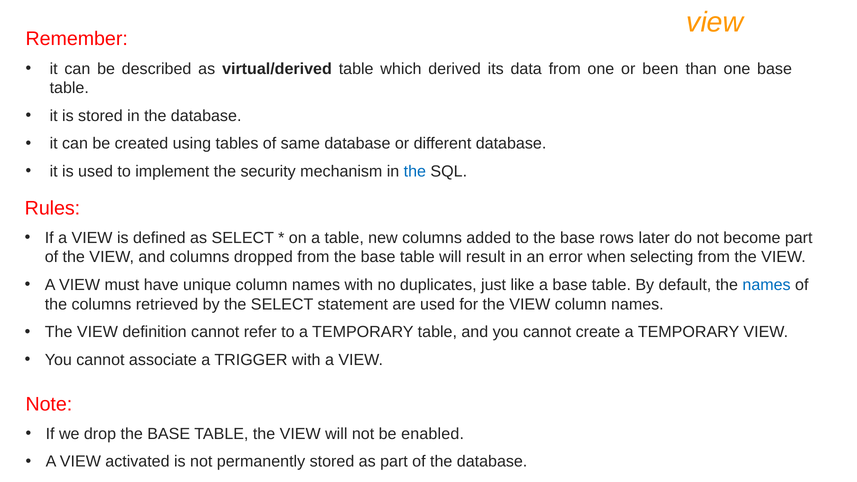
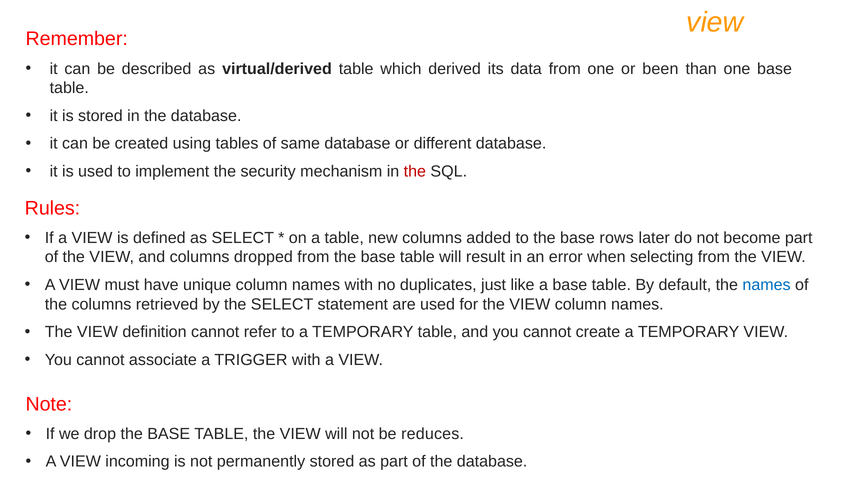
the at (415, 172) colour: blue -> red
enabled: enabled -> reduces
activated: activated -> incoming
